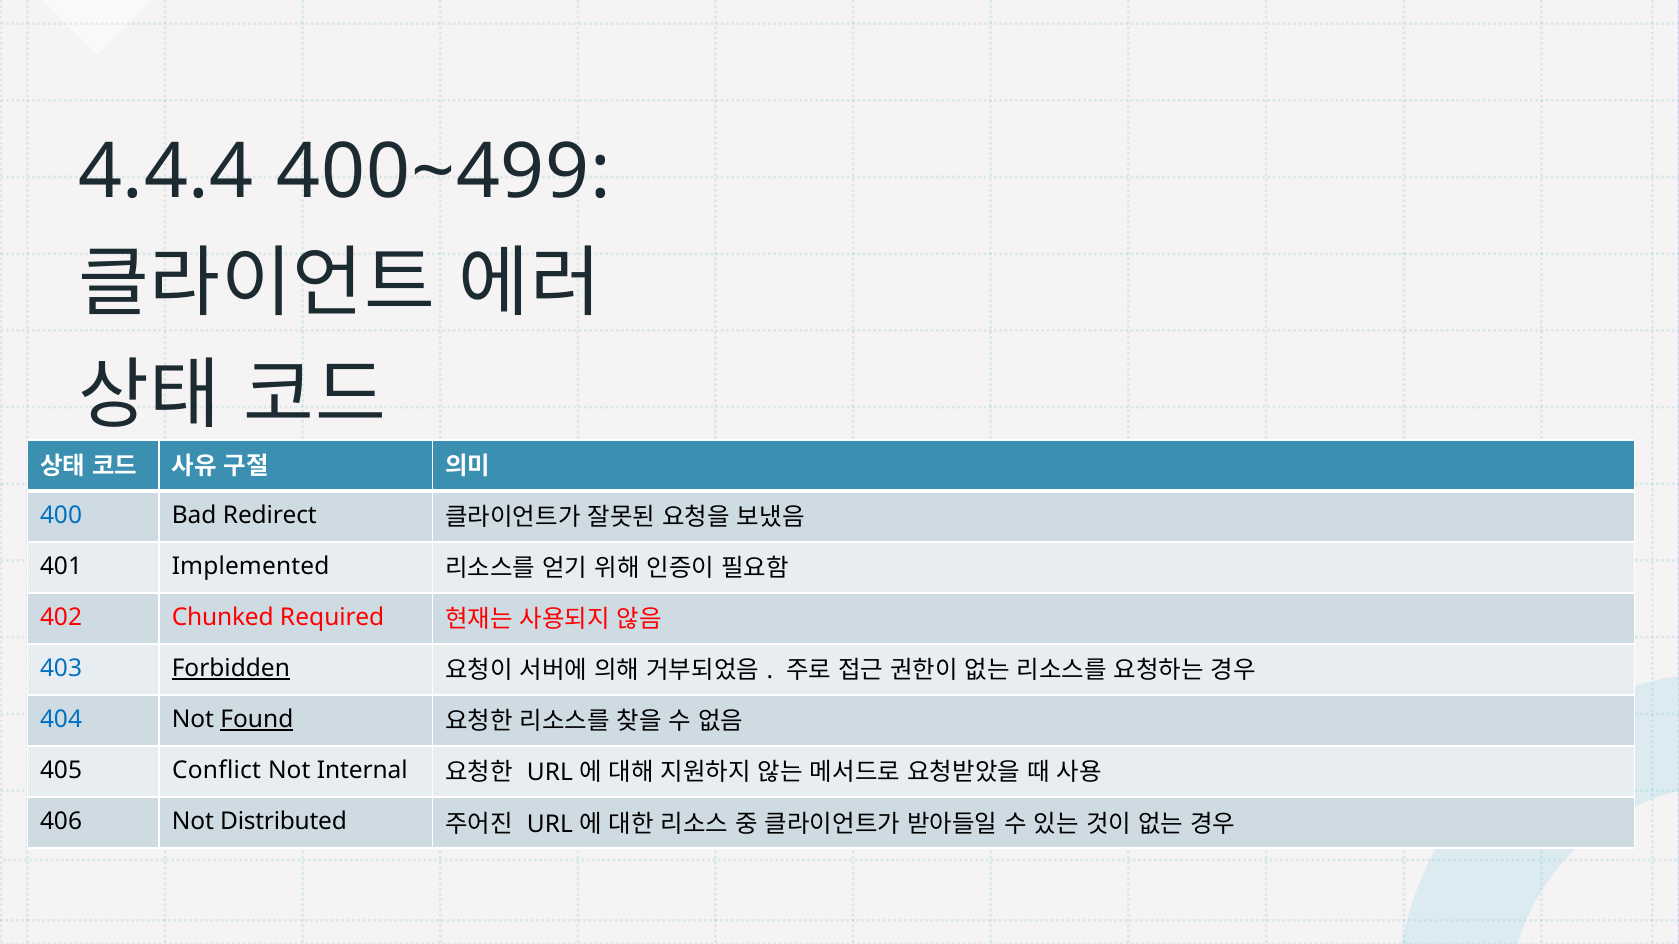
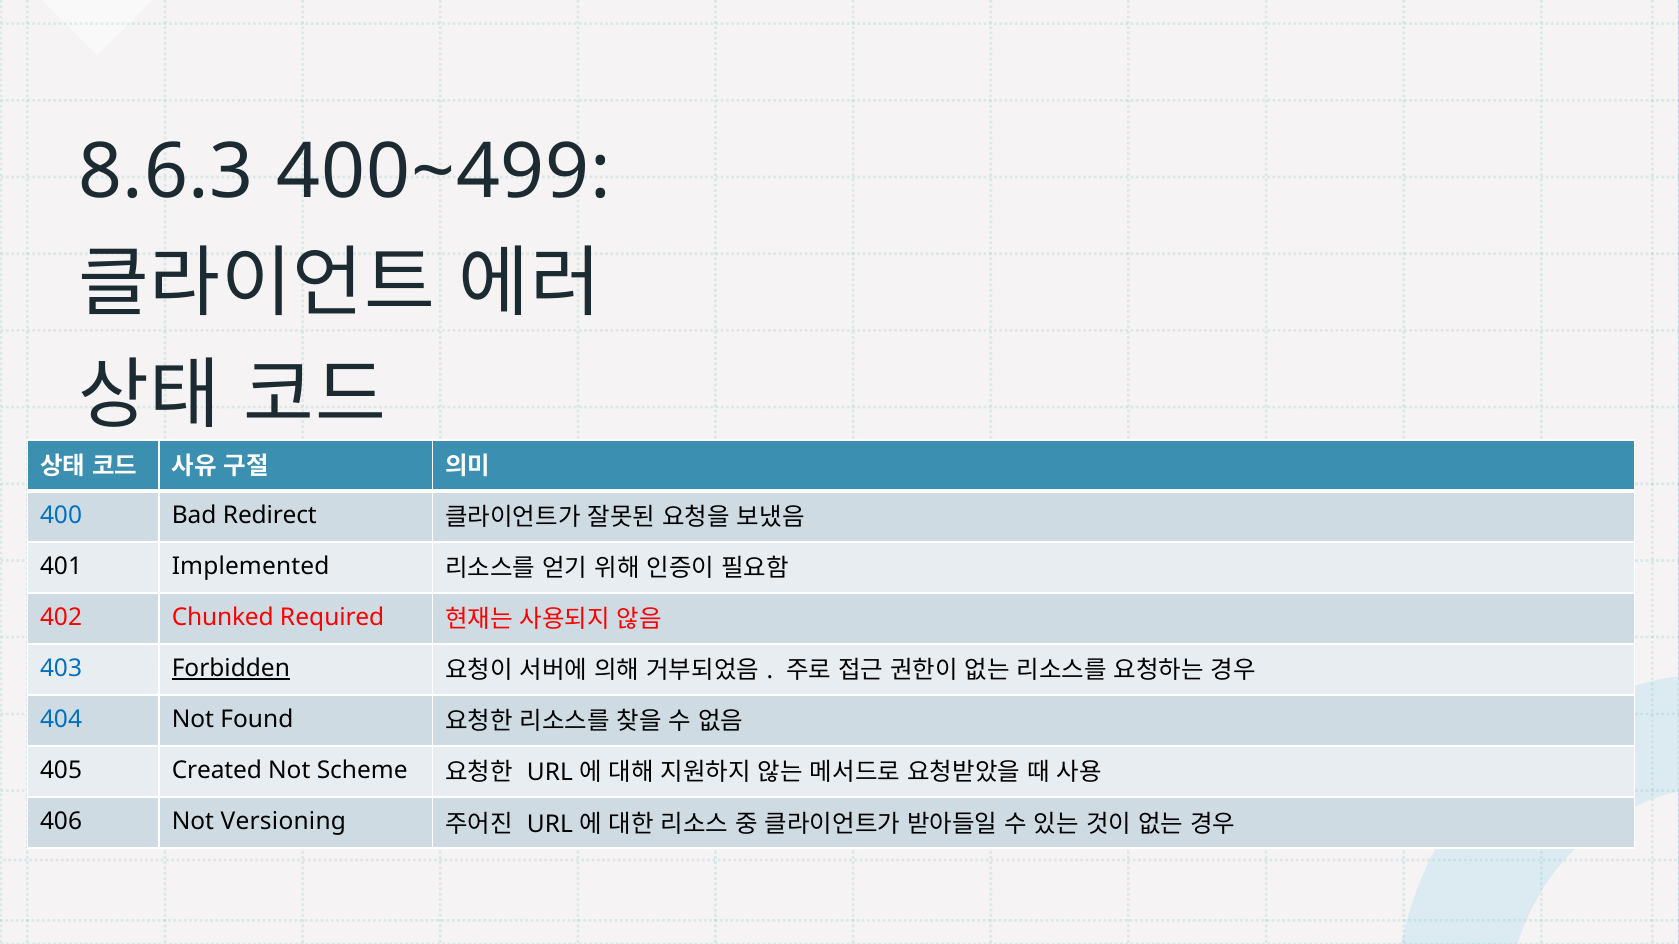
4.4.4: 4.4.4 -> 8.6.3
Found underline: present -> none
Conflict: Conflict -> Created
Internal: Internal -> Scheme
Distributed: Distributed -> Versioning
